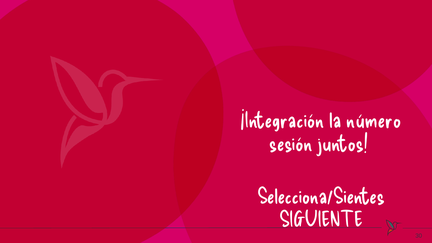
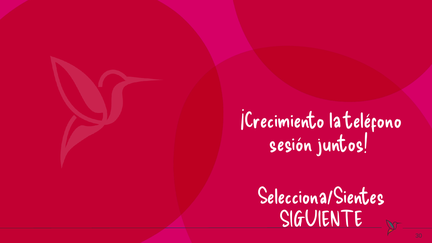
¡Integración: ¡Integración -> ¡Crecimiento
número: número -> teléfono
